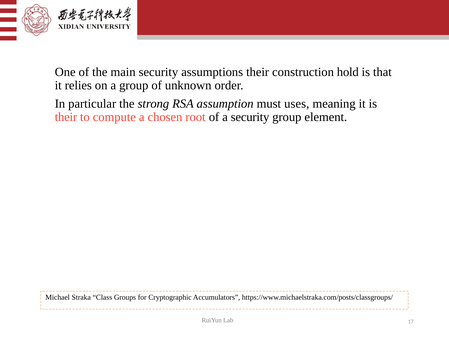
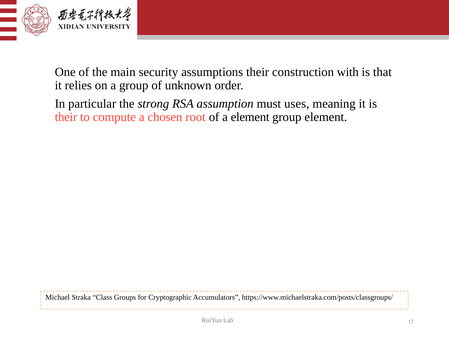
hold: hold -> with
a security: security -> element
